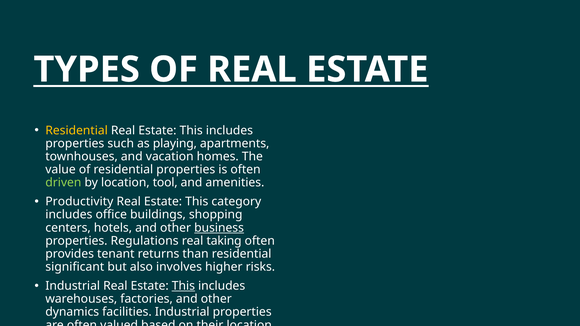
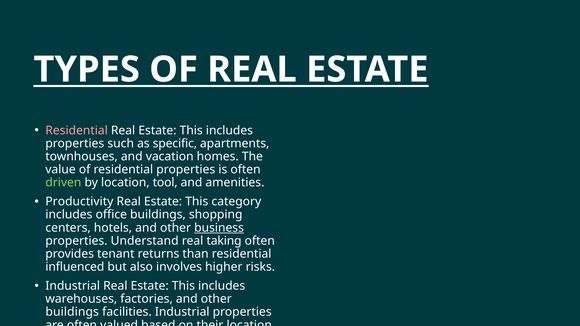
Residential at (77, 130) colour: yellow -> pink
as playing: playing -> specific
Regulations: Regulations -> Understand
significant: significant -> influenced
This at (183, 286) underline: present -> none
dynamics at (72, 312): dynamics -> buildings
